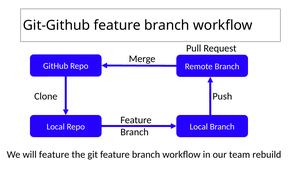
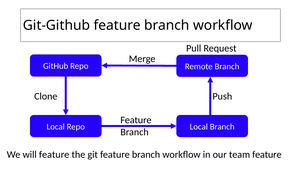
team rebuild: rebuild -> feature
